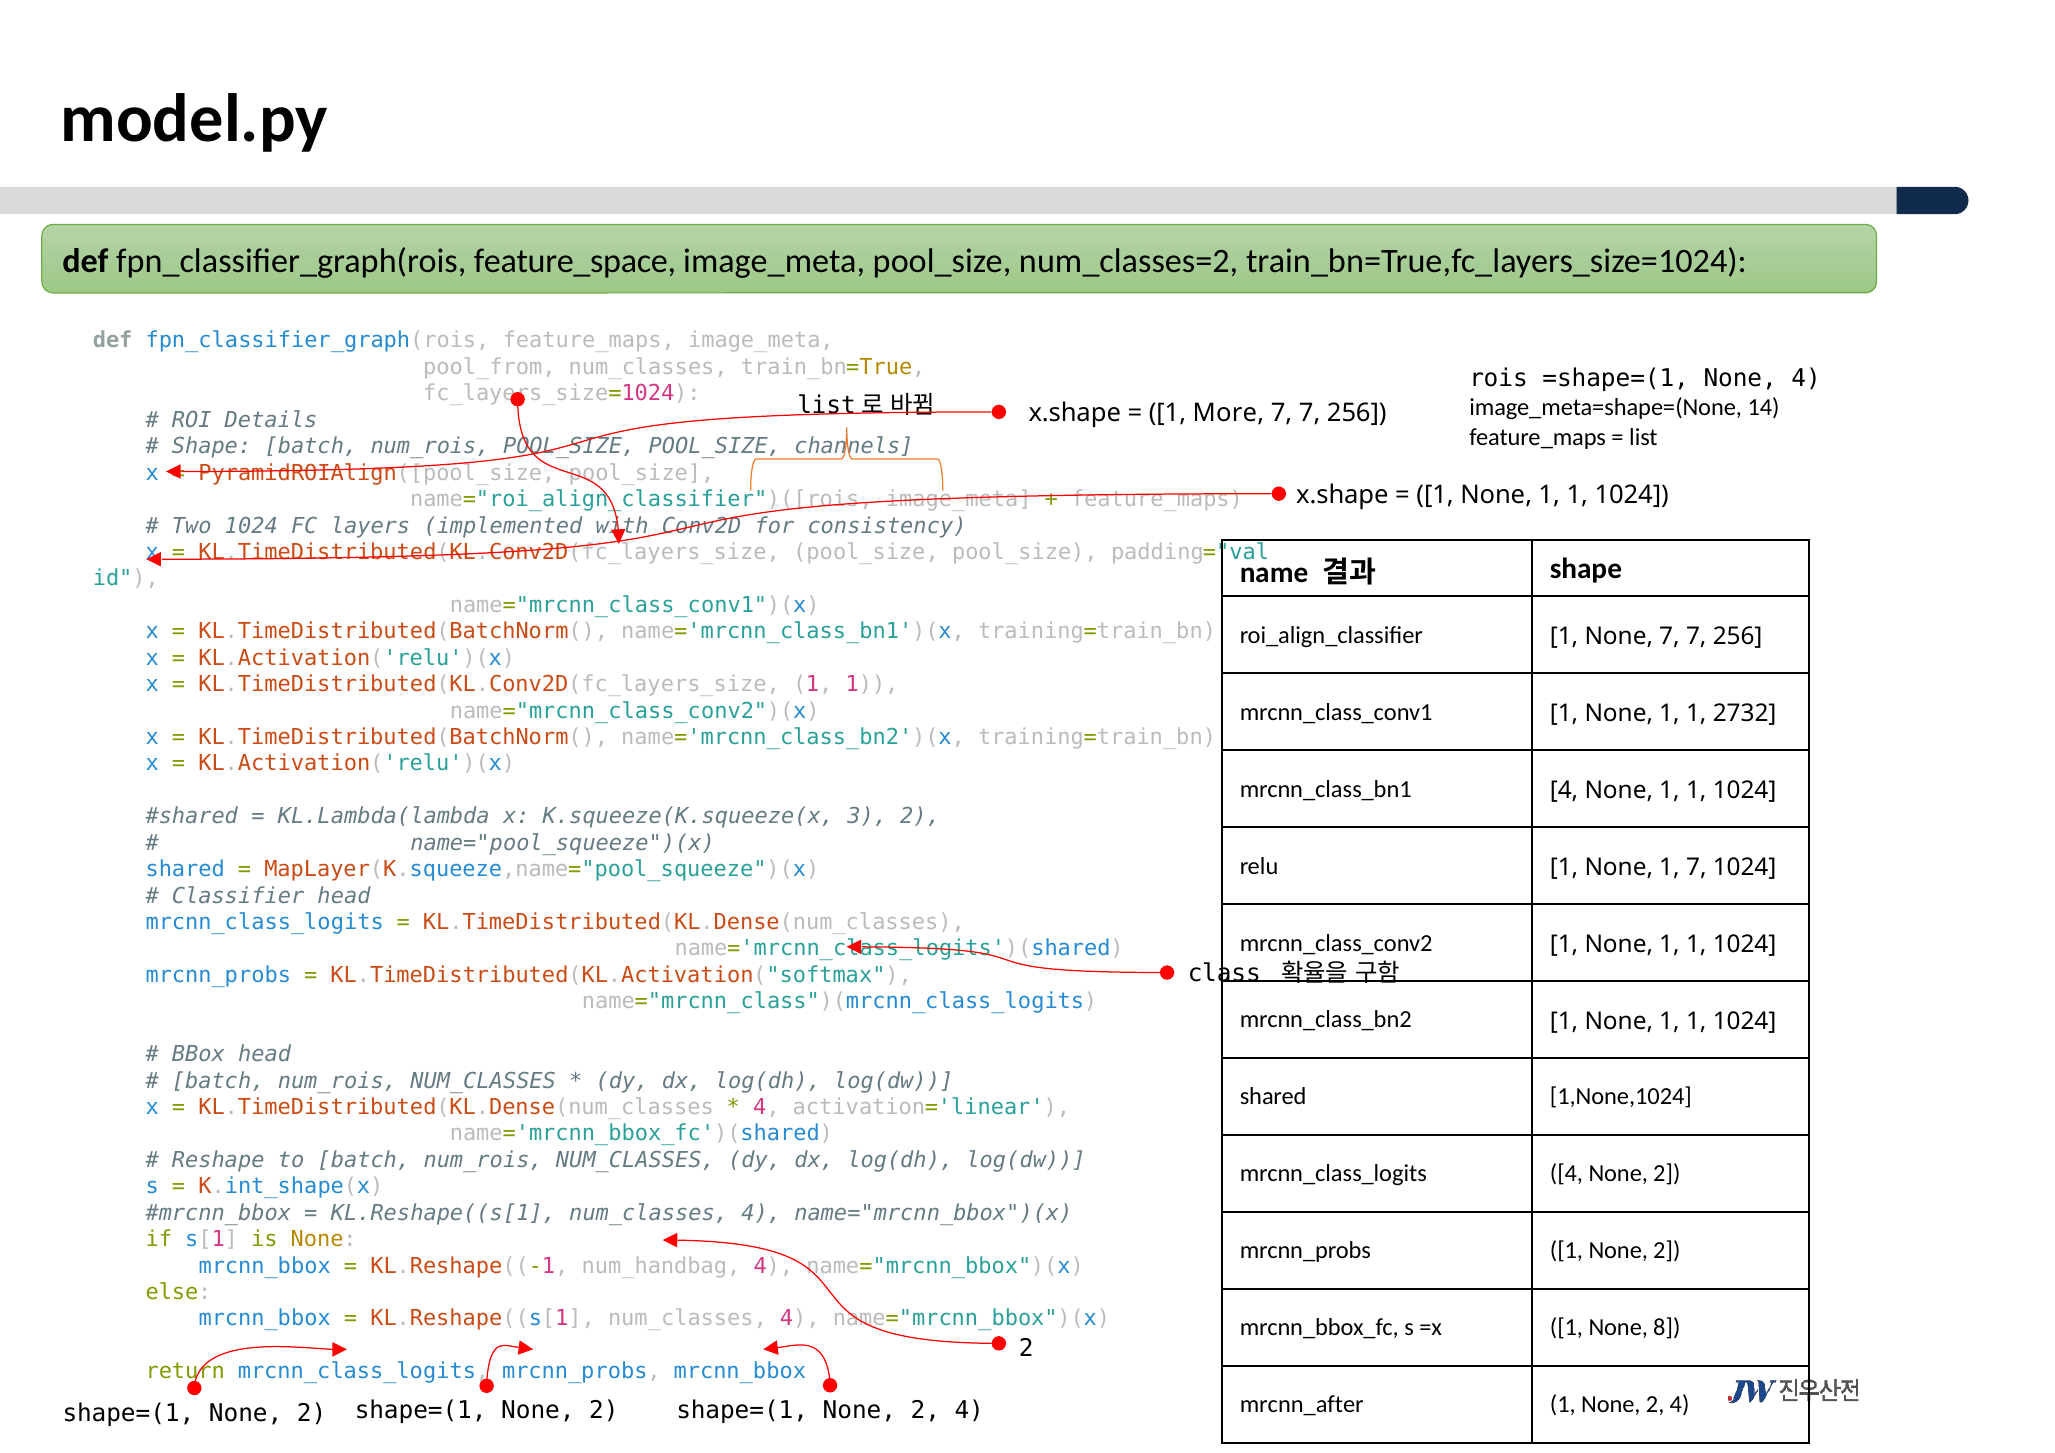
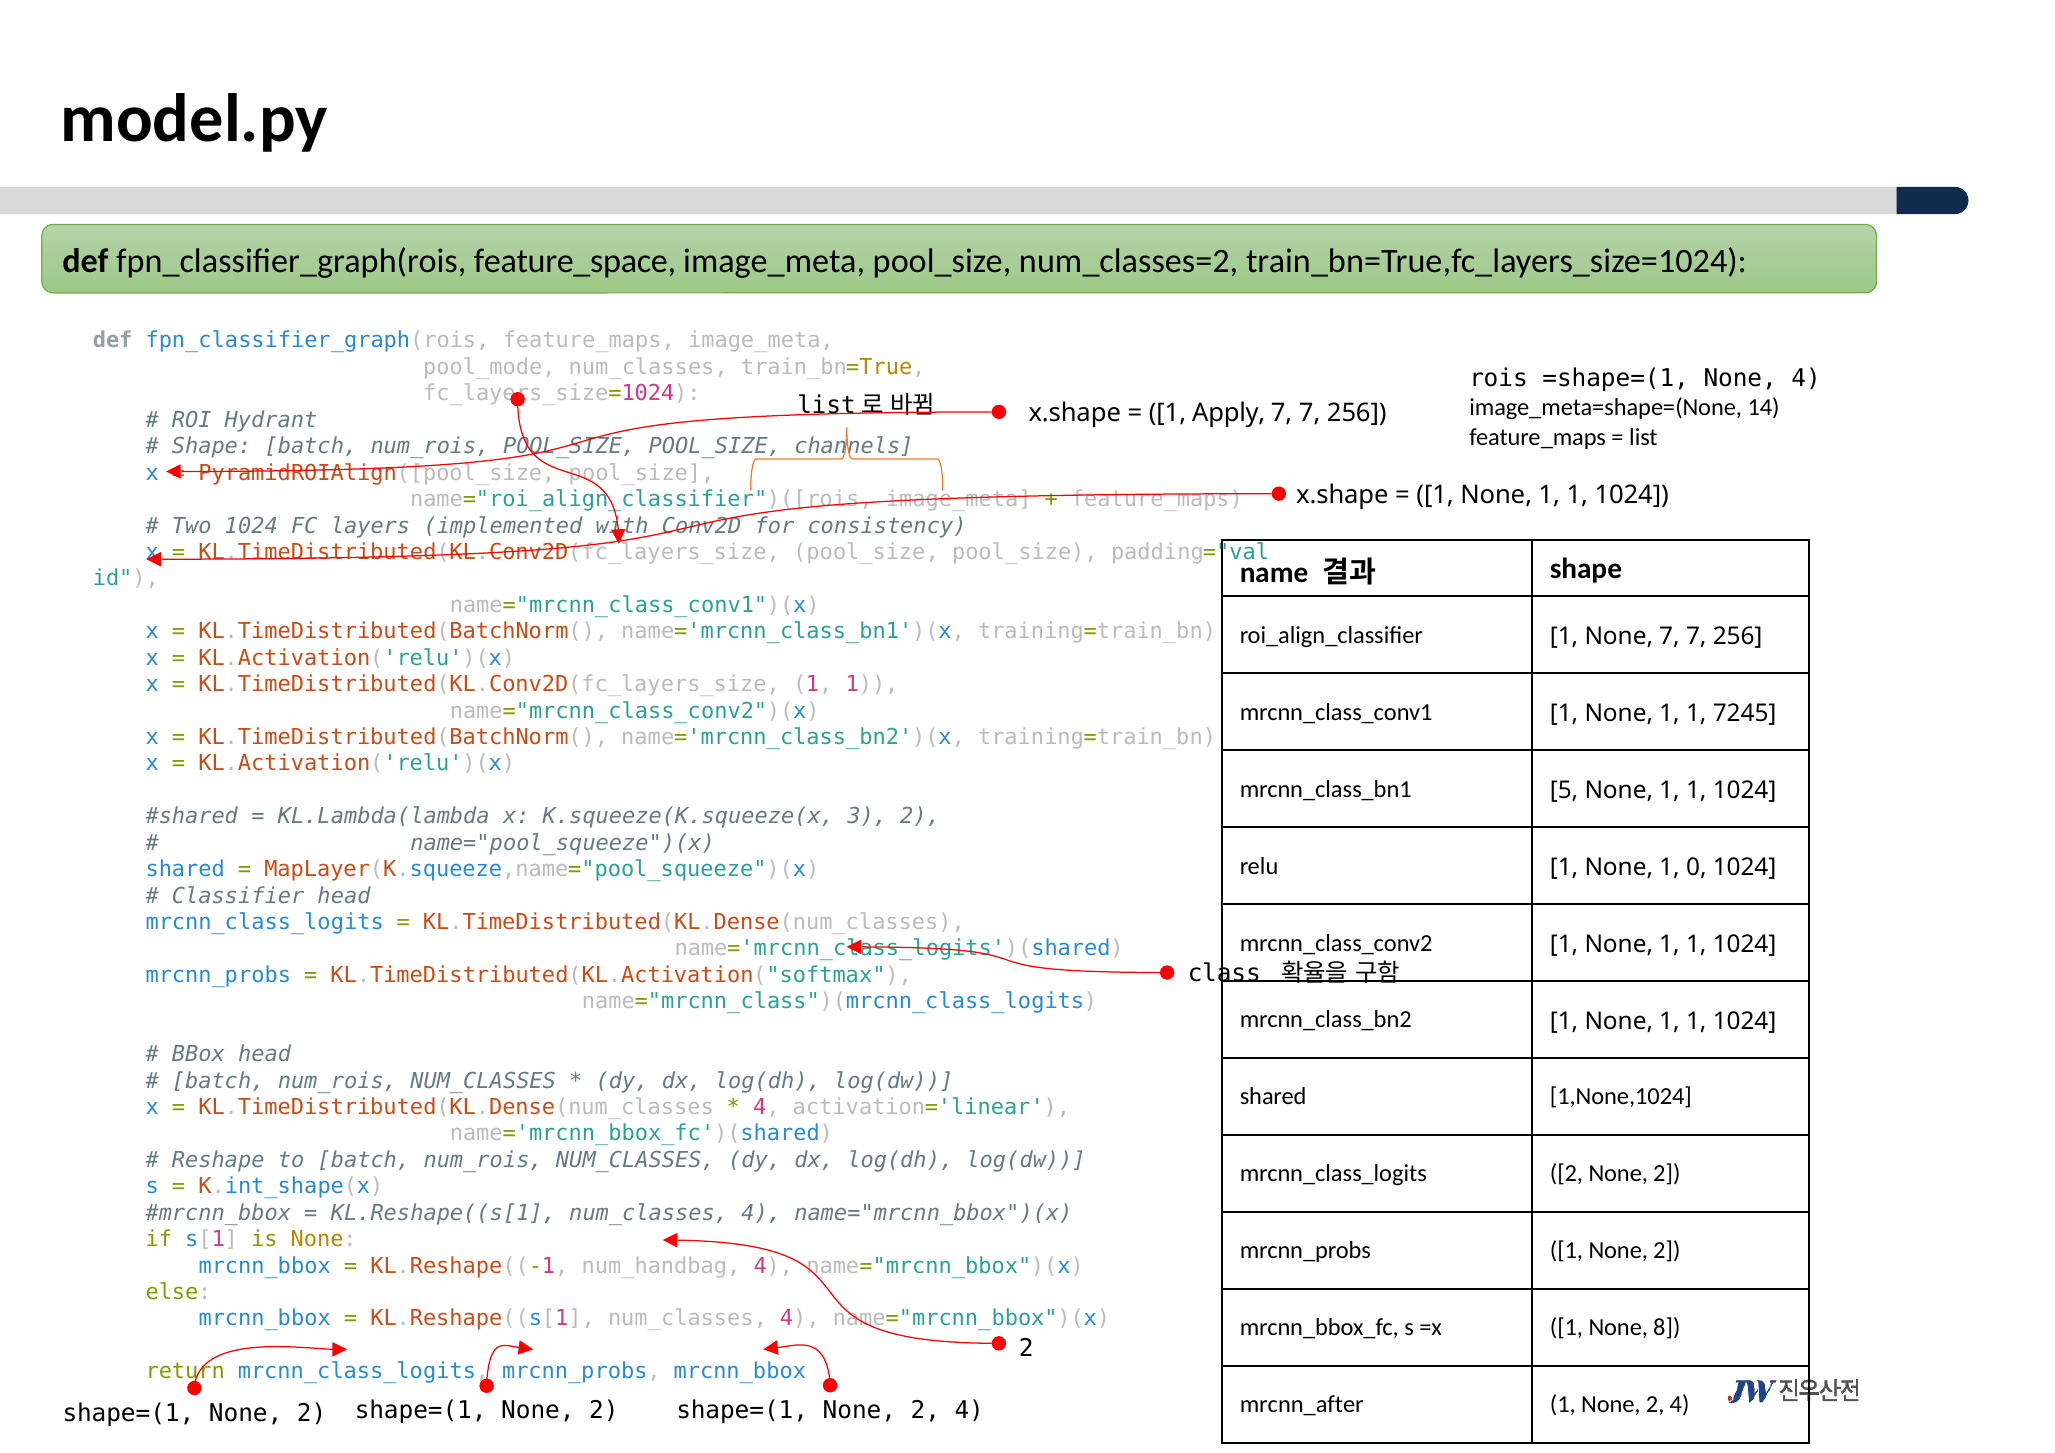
pool_from: pool_from -> pool_mode
More: More -> Apply
Details: Details -> Hydrant
2732: 2732 -> 7245
4 at (1564, 790): 4 -> 5
1 7: 7 -> 0
mrcnn_class_logits 4: 4 -> 2
